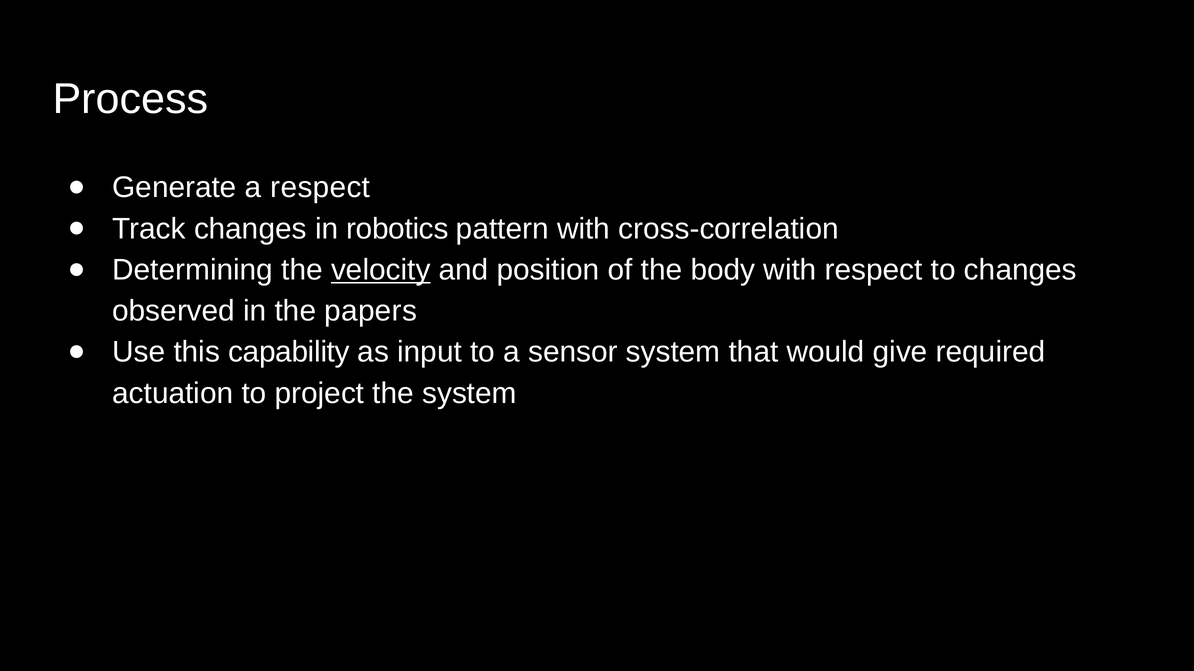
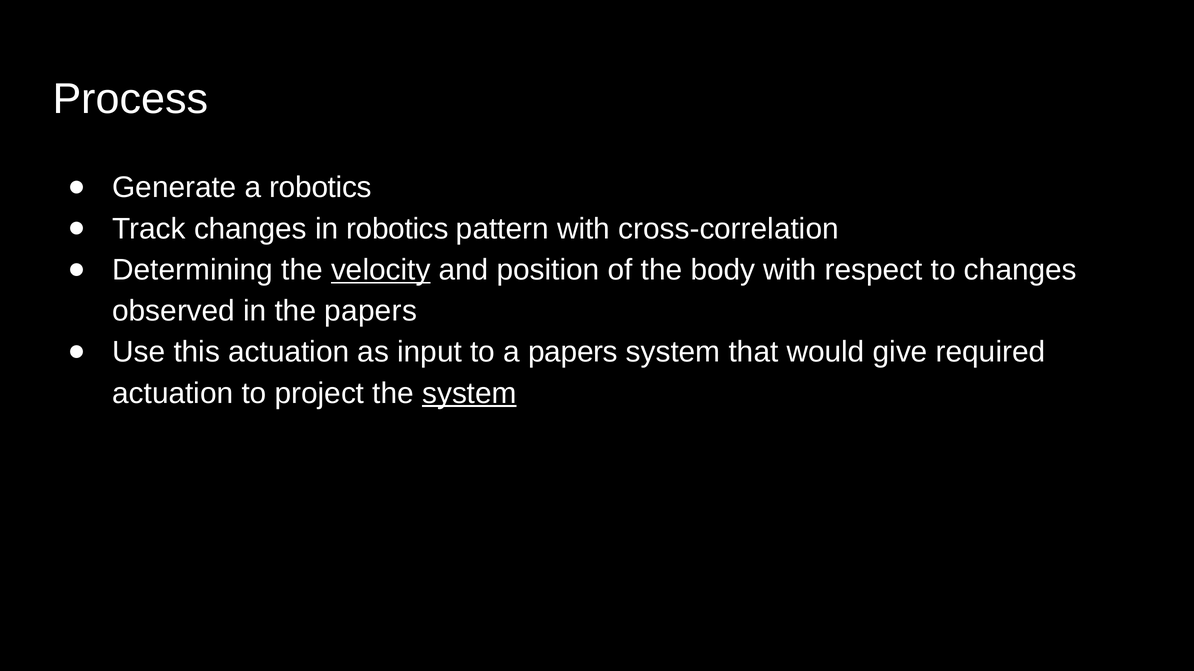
a respect: respect -> robotics
this capability: capability -> actuation
a sensor: sensor -> papers
system at (469, 394) underline: none -> present
